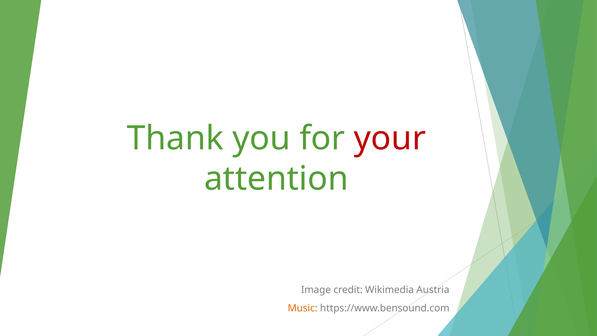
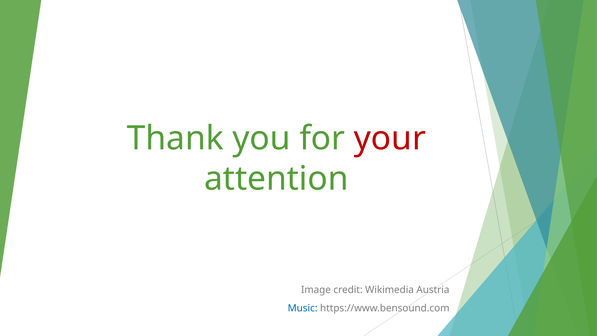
Music colour: orange -> blue
